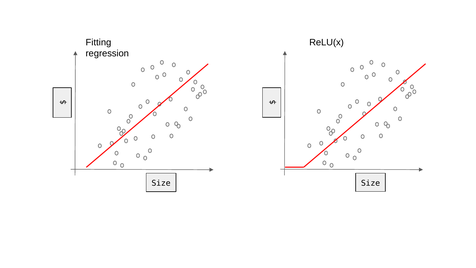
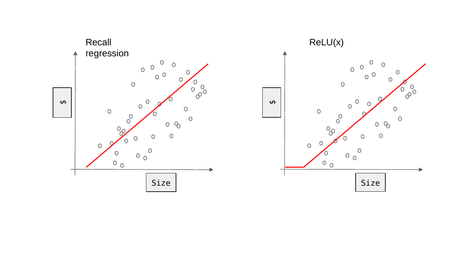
Fitting: Fitting -> Recall
